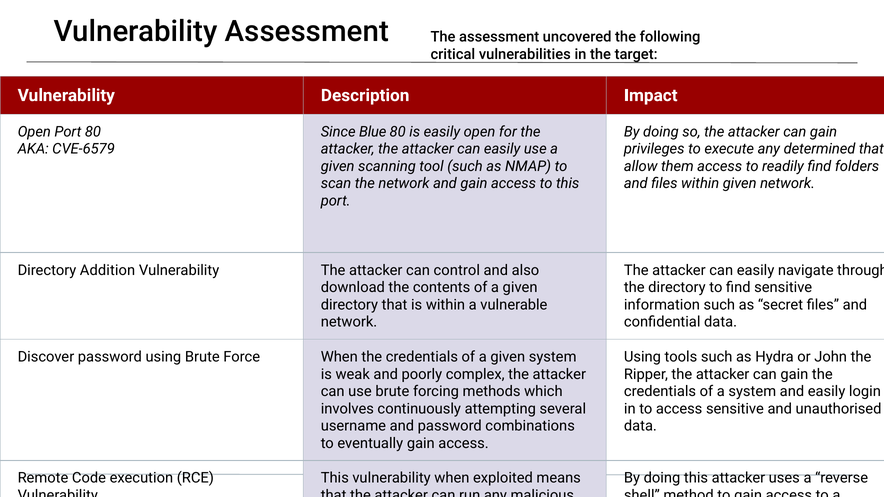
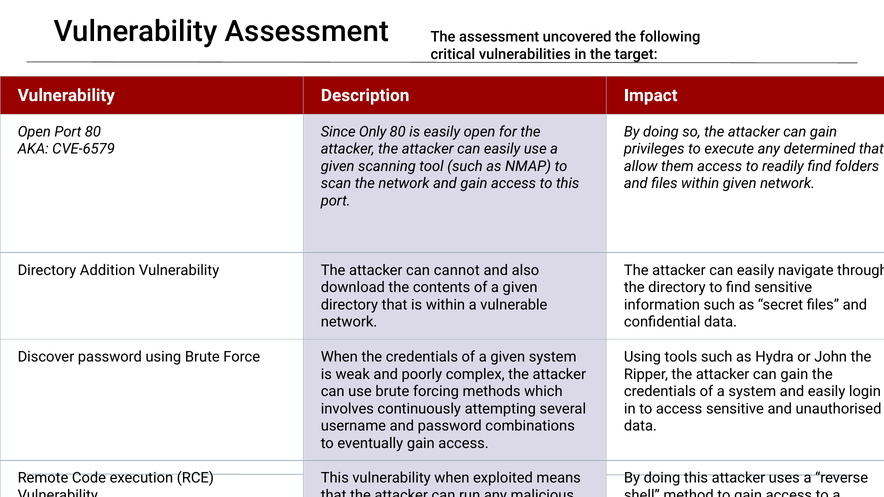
Blue: Blue -> Only
control: control -> cannot
